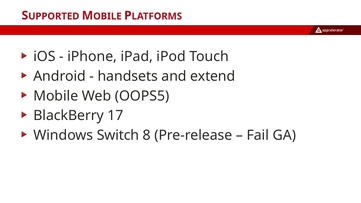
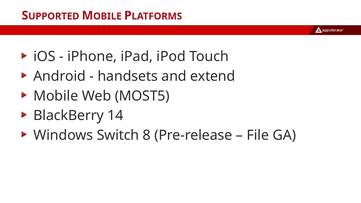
OOPS5: OOPS5 -> MOST5
17: 17 -> 14
Fail: Fail -> File
